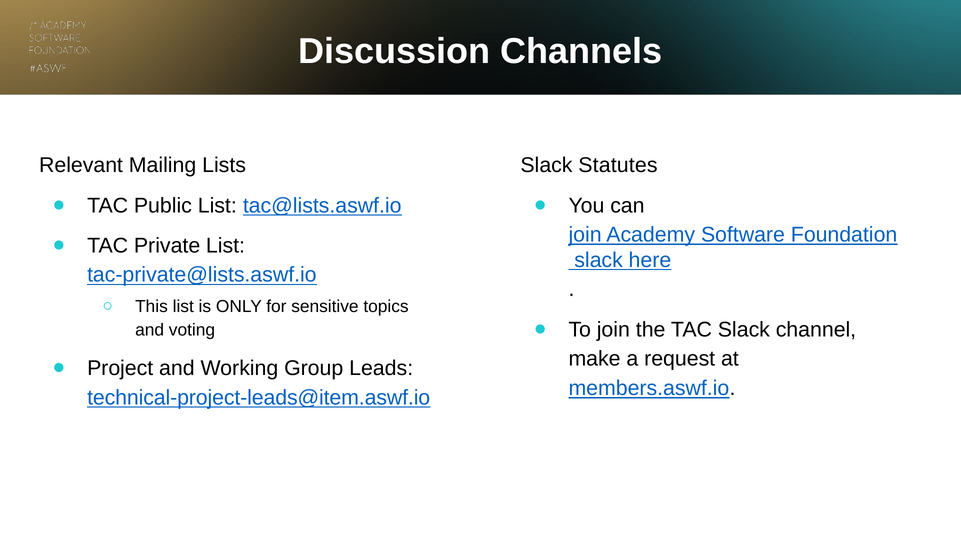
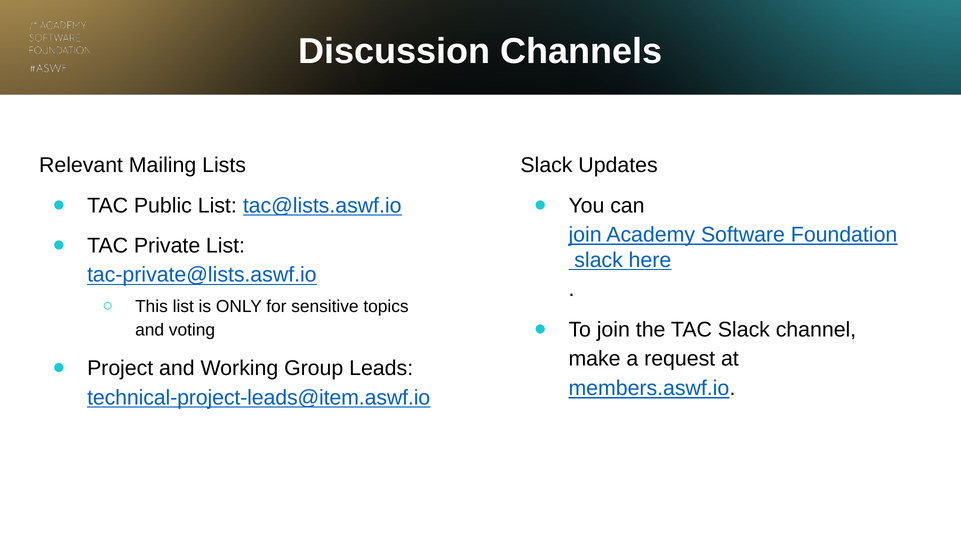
Statutes: Statutes -> Updates
